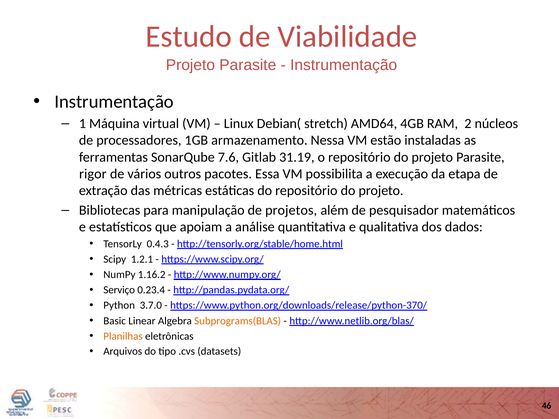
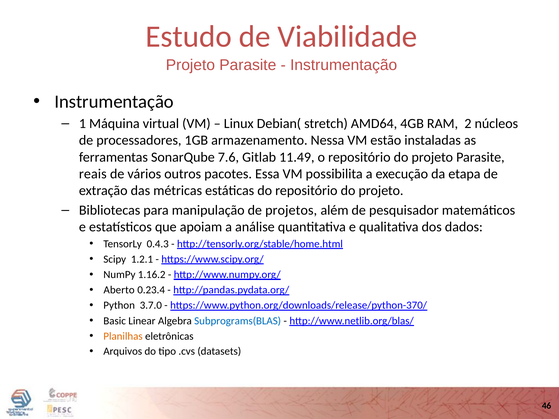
31.19: 31.19 -> 11.49
rigor: rigor -> reais
Serviço: Serviço -> Aberto
Subprograms(BLAS colour: orange -> blue
